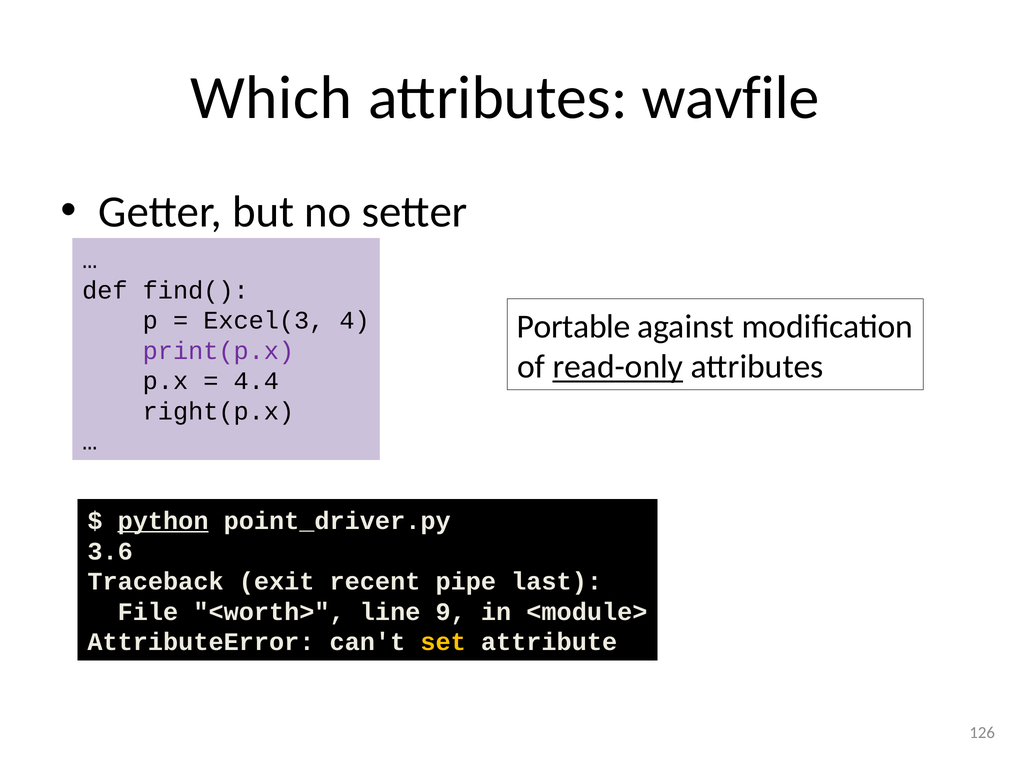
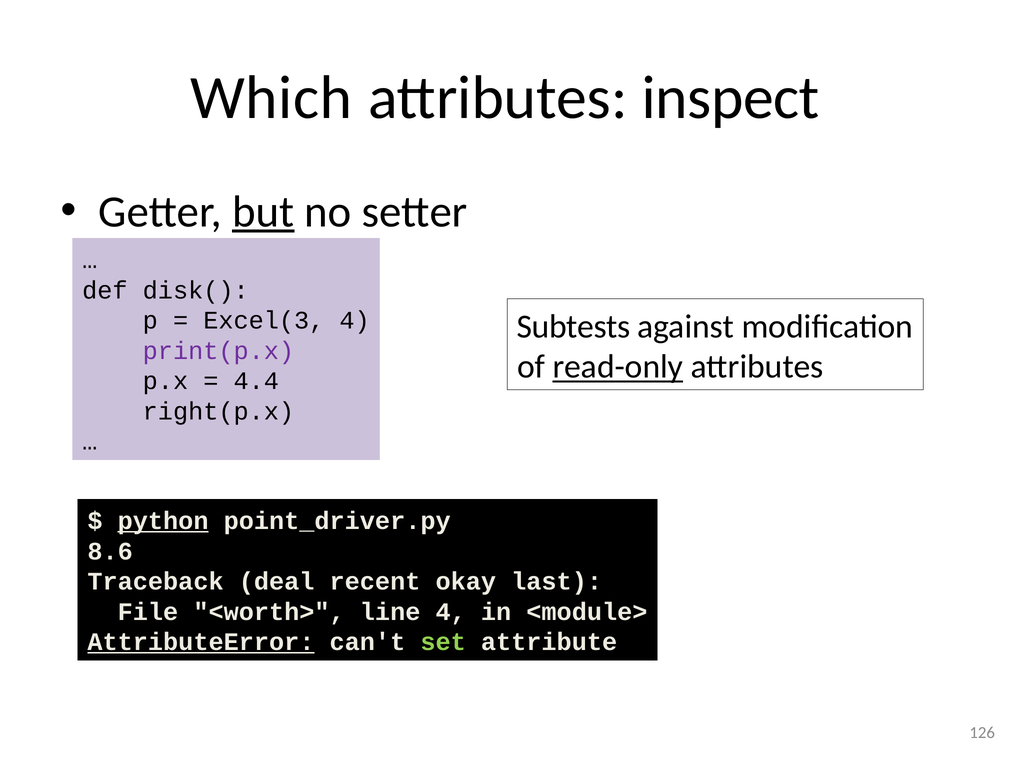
wavfile: wavfile -> inspect
but underline: none -> present
find(: find( -> disk(
Portable: Portable -> Subtests
3.6: 3.6 -> 8.6
exit: exit -> deal
pipe: pipe -> okay
line 9: 9 -> 4
AttributeError underline: none -> present
set colour: yellow -> light green
